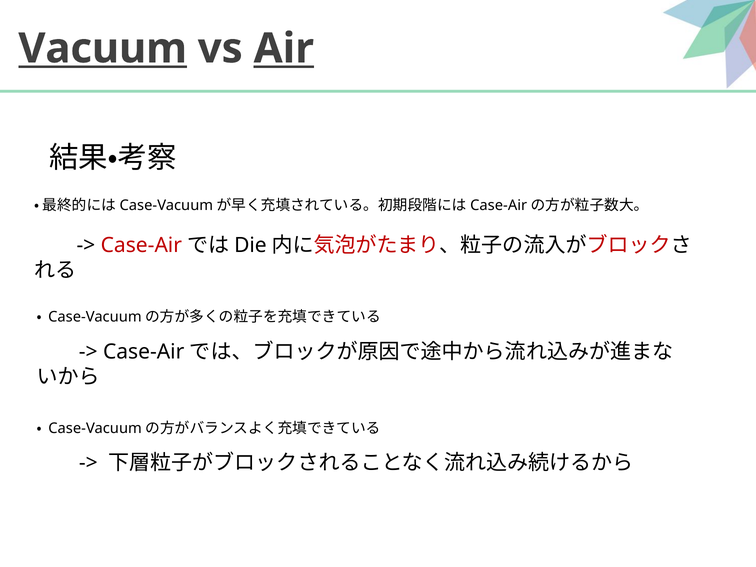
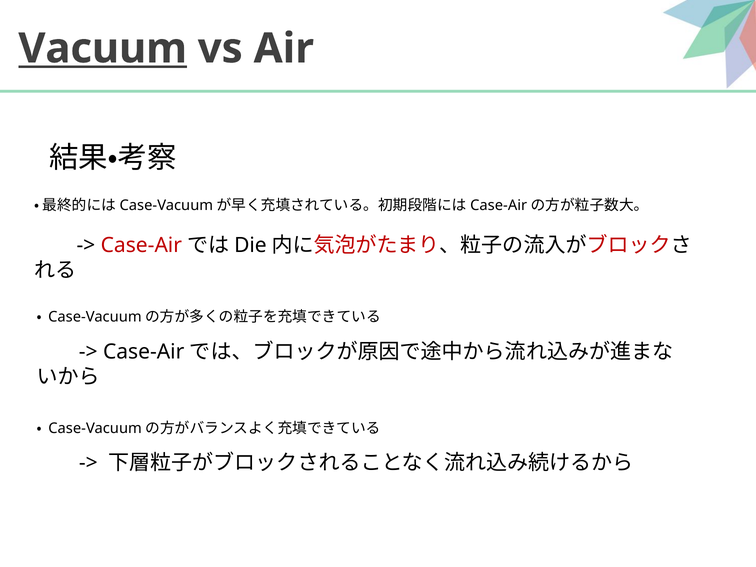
Air underline: present -> none
